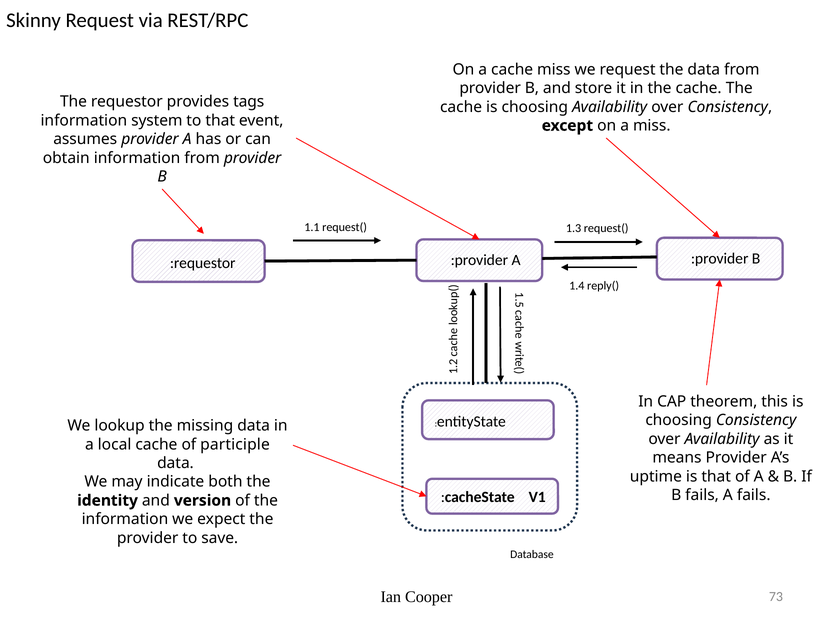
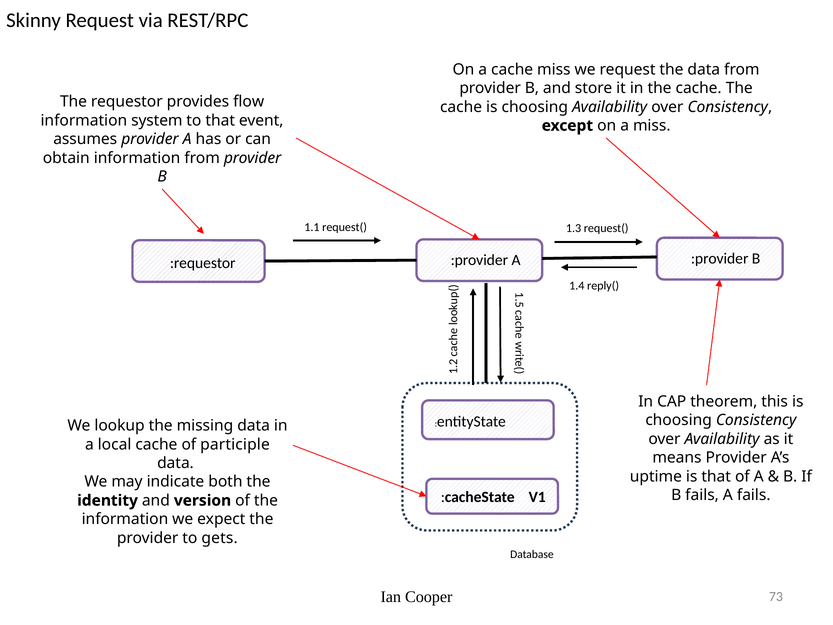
tags: tags -> flow
save: save -> gets
